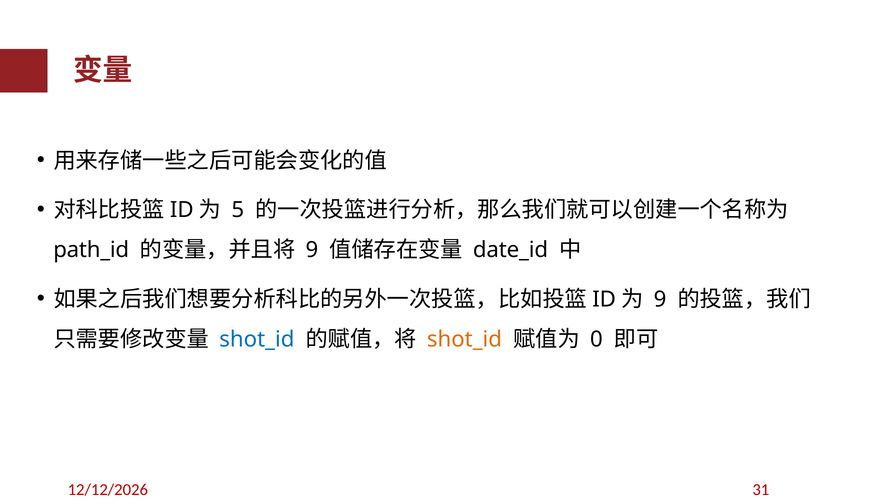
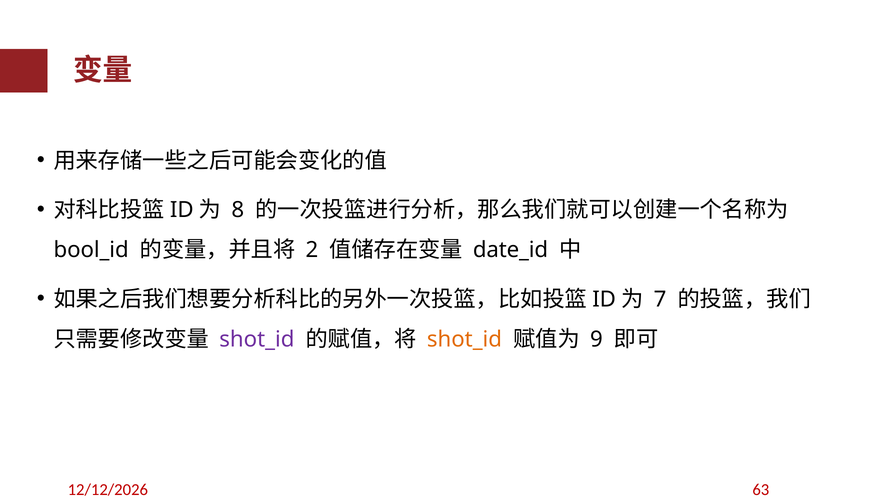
5: 5 -> 8
path_id: path_id -> bool_id
9 at (312, 250): 9 -> 2
9 at (660, 299): 9 -> 7
shot_id at (257, 339) colour: blue -> purple
0: 0 -> 9
31: 31 -> 63
